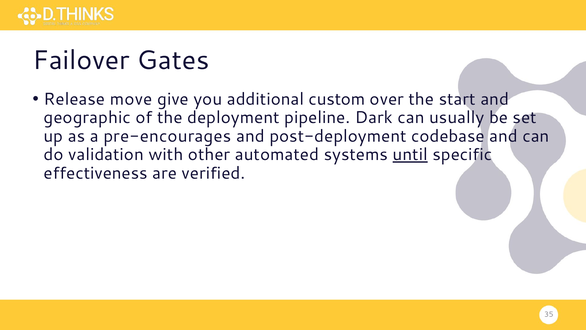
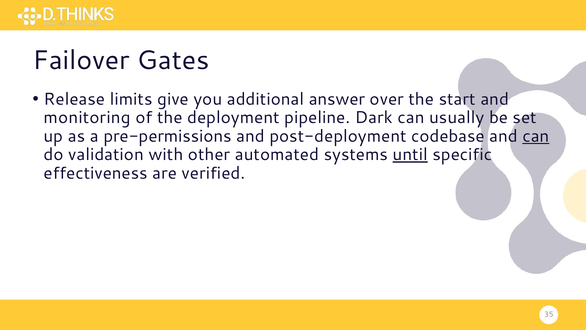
move: move -> limits
custom: custom -> answer
geographic: geographic -> monitoring
pre-encourages: pre-encourages -> pre-permissions
can at (536, 136) underline: none -> present
